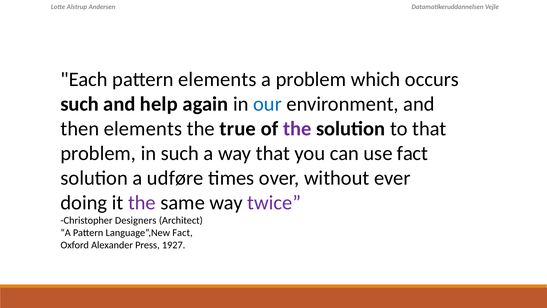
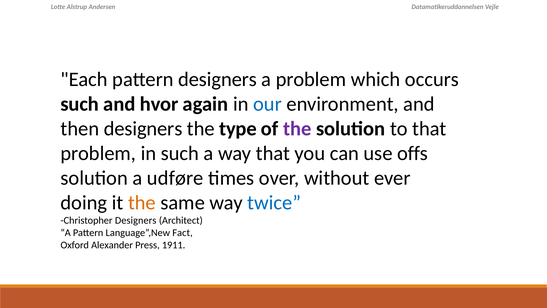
pattern elements: elements -> designers
help: help -> hvor
then elements: elements -> designers
true: true -> type
use fact: fact -> offs
the at (142, 202) colour: purple -> orange
twice colour: purple -> blue
1927: 1927 -> 1911
